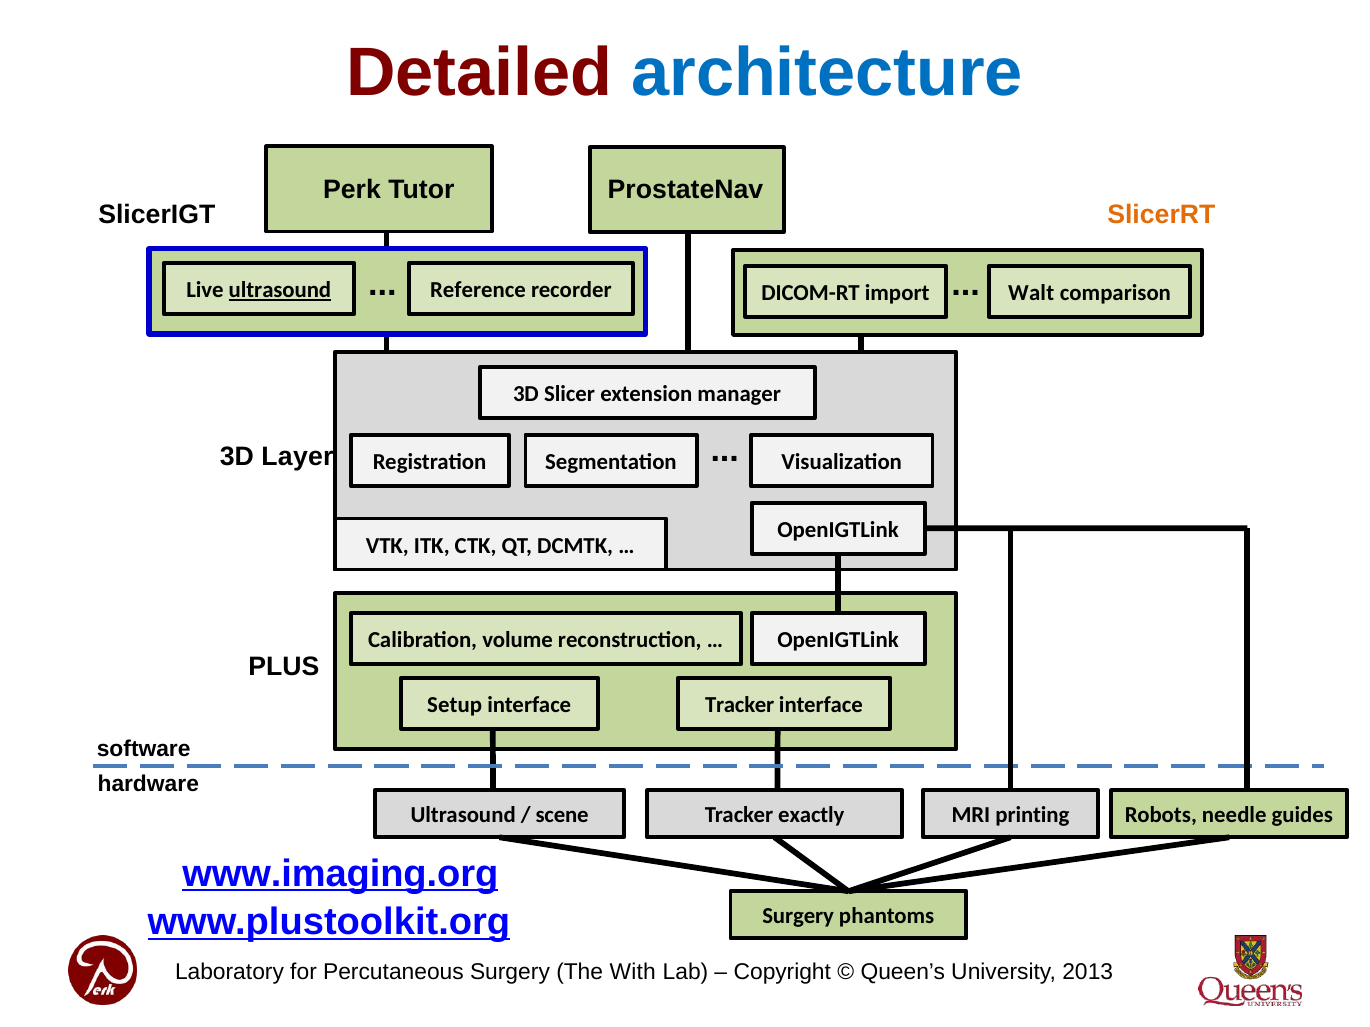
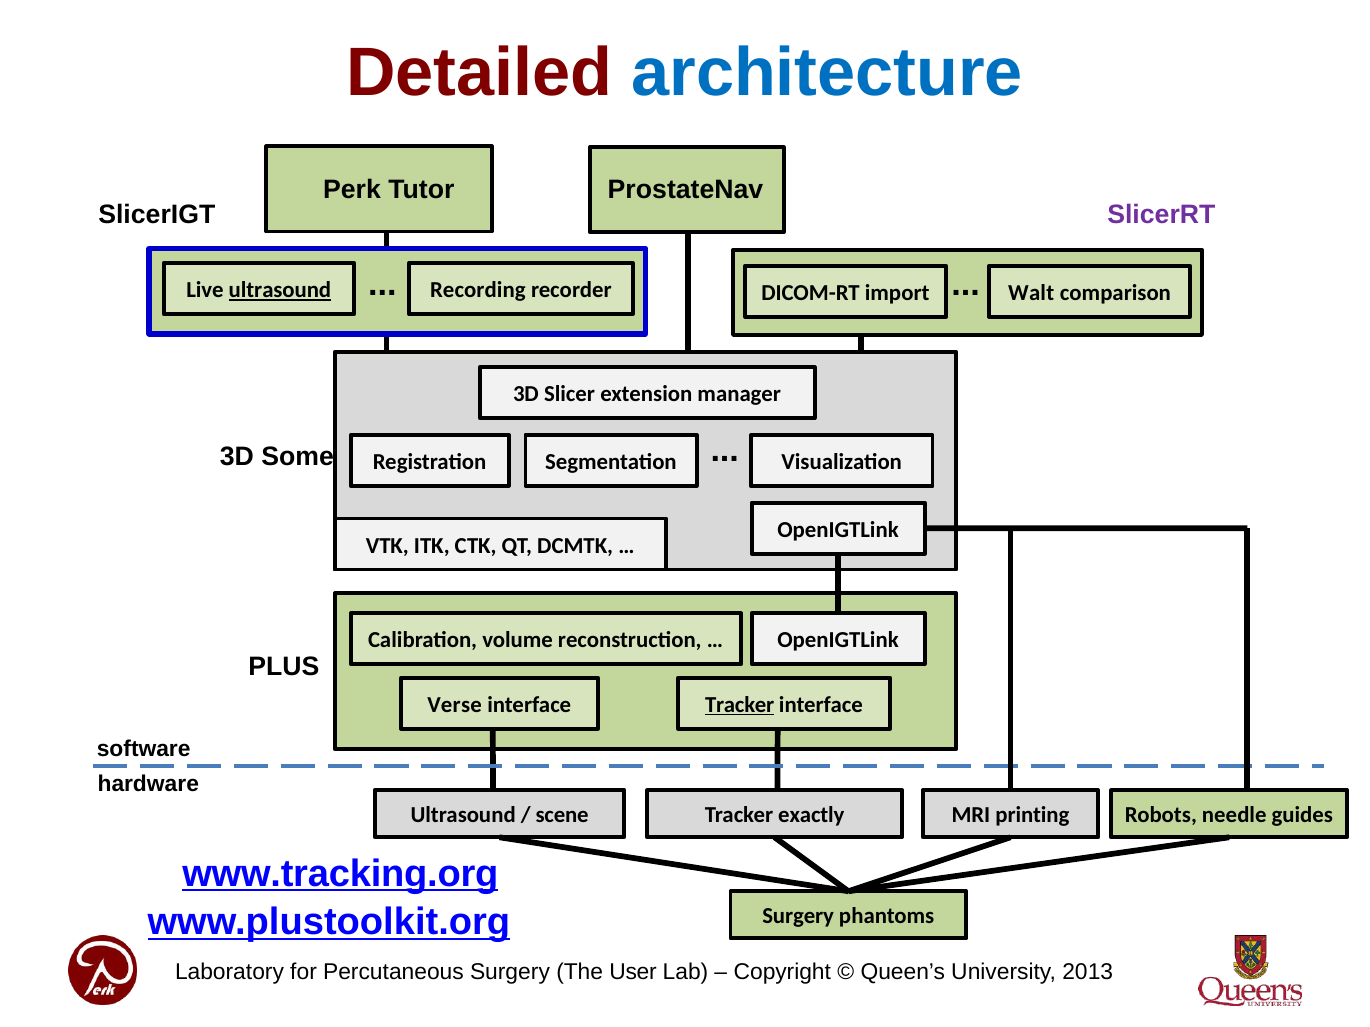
SlicerRT colour: orange -> purple
Reference: Reference -> Recording
Layer: Layer -> Some
Setup: Setup -> Verse
Tracker at (740, 705) underline: none -> present
www.imaging.org: www.imaging.org -> www.tracking.org
With: With -> User
